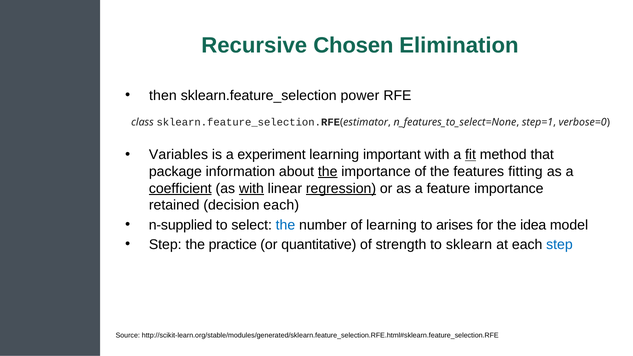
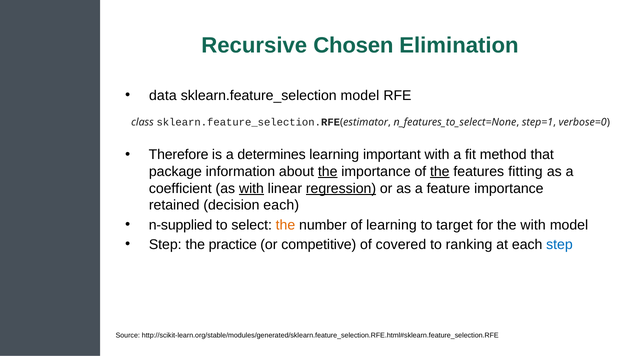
then: then -> data
sklearn.feature_selection power: power -> model
Variables: Variables -> Therefore
experiment: experiment -> determines
fit underline: present -> none
the at (440, 172) underline: none -> present
coefficient underline: present -> none
the at (285, 225) colour: blue -> orange
arises: arises -> target
the idea: idea -> with
quantitative: quantitative -> competitive
strength: strength -> covered
sklearn: sklearn -> ranking
